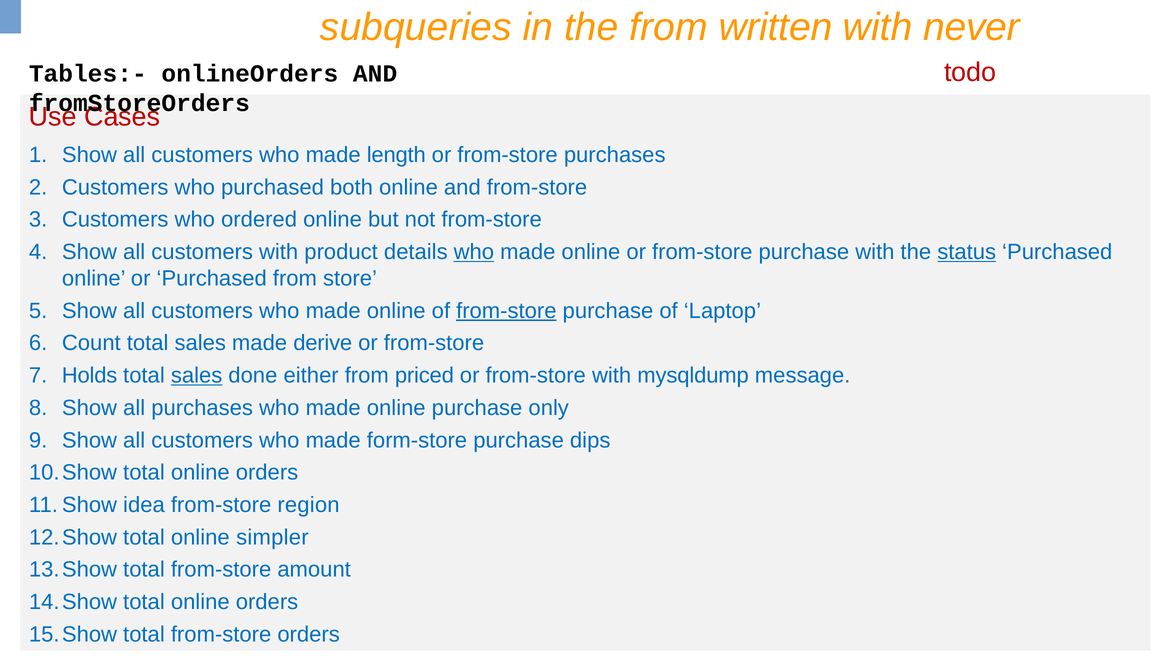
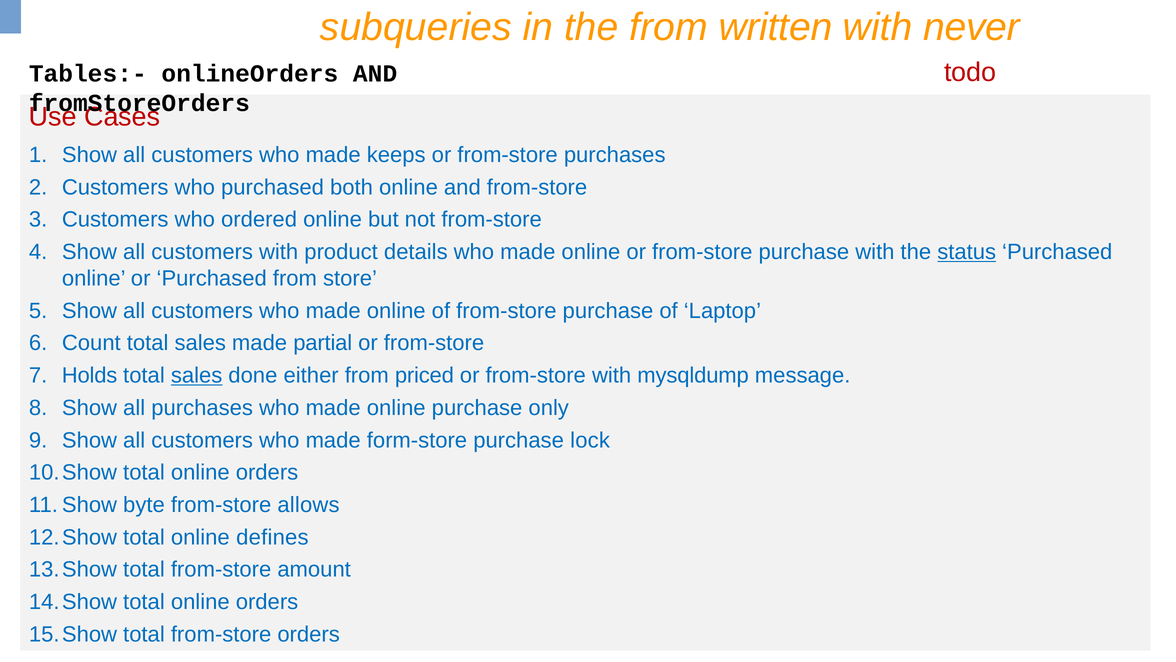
length: length -> keeps
who at (474, 252) underline: present -> none
from-store at (506, 311) underline: present -> none
derive: derive -> partial
dips: dips -> lock
idea: idea -> byte
region: region -> allows
simpler: simpler -> defines
